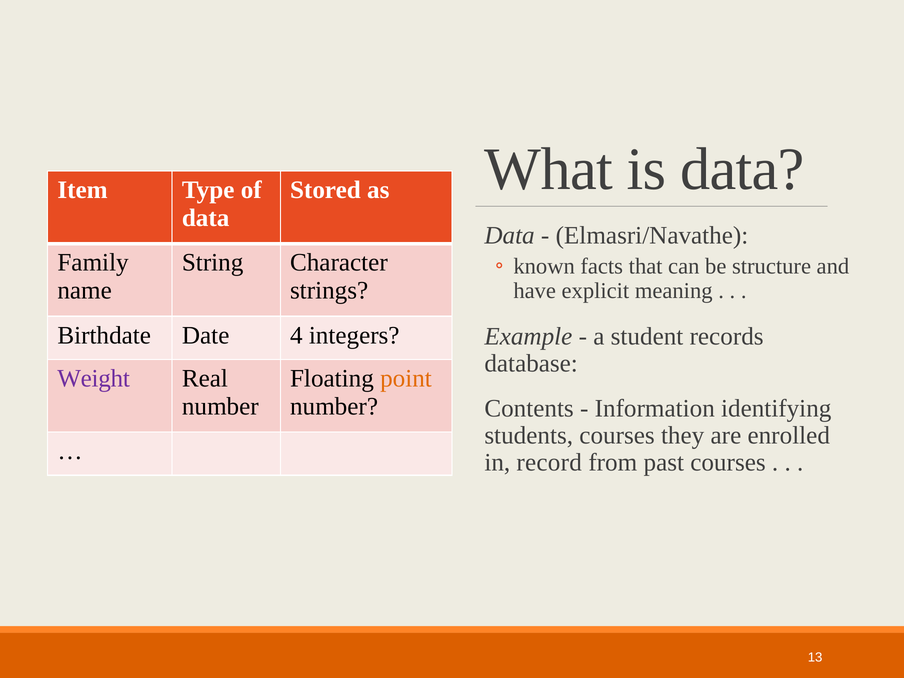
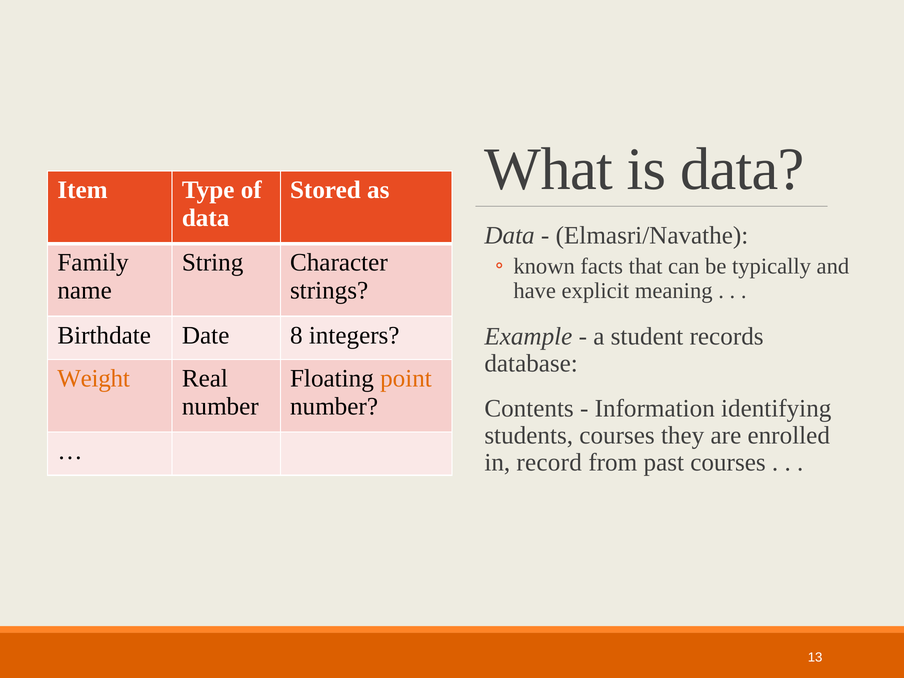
structure: structure -> typically
4: 4 -> 8
Weight colour: purple -> orange
